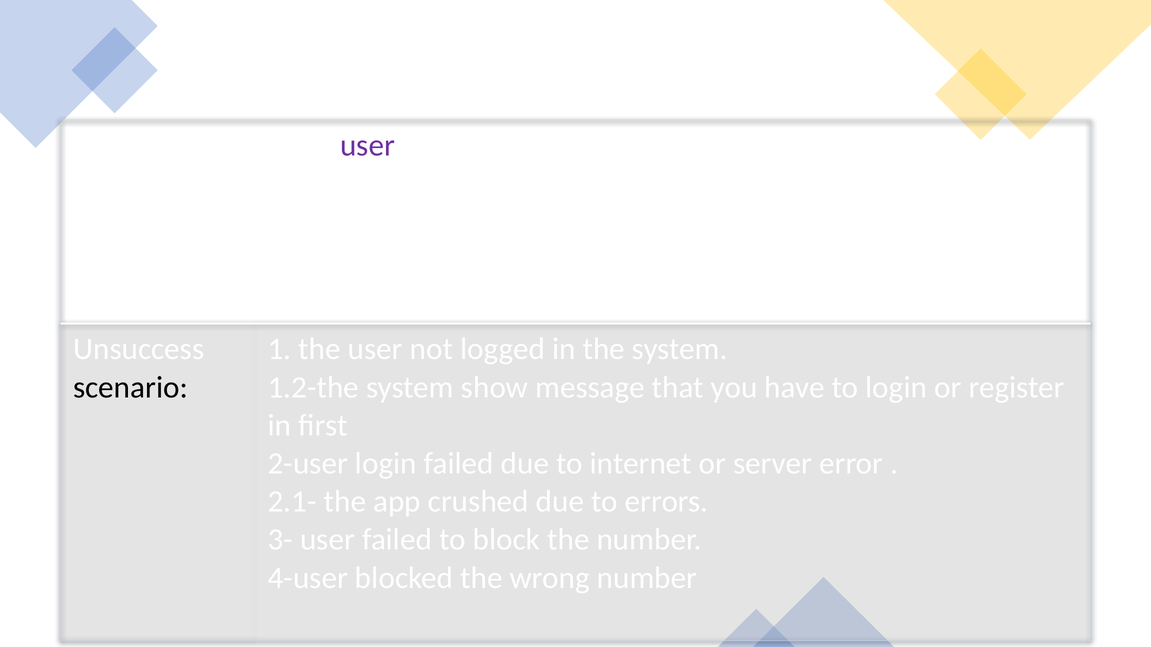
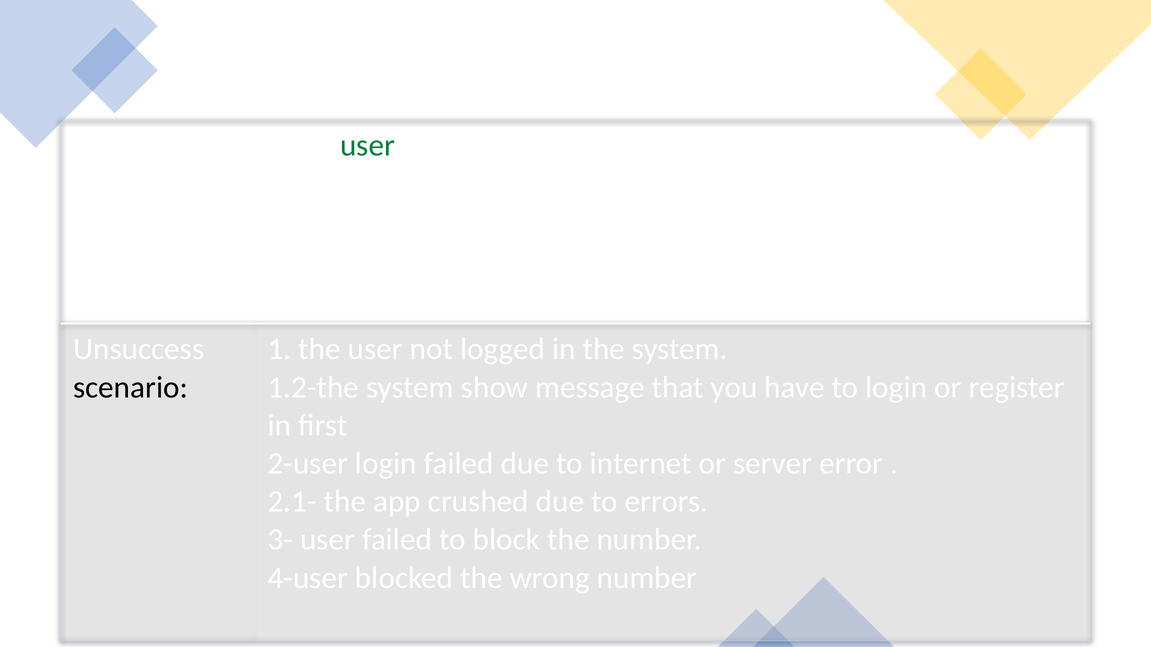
user at (368, 146) colour: purple -> green
